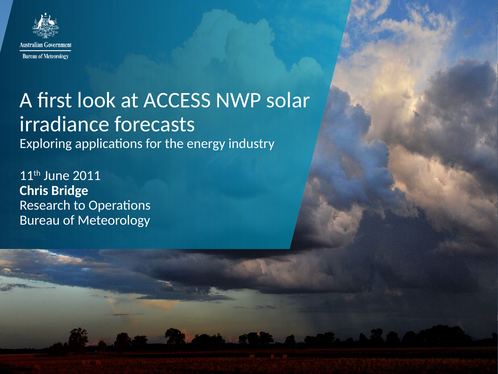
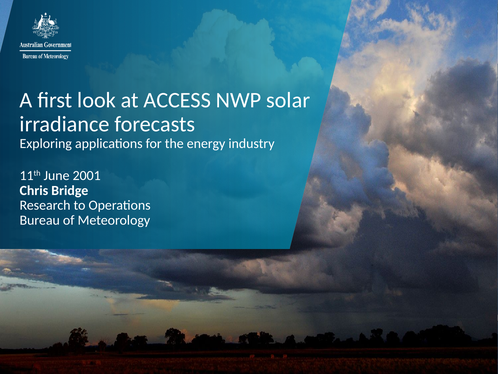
2011: 2011 -> 2001
